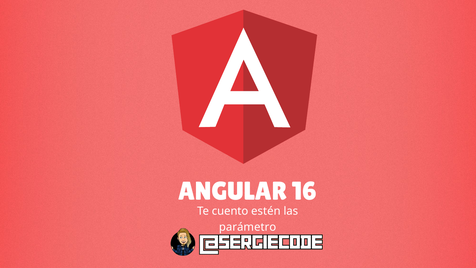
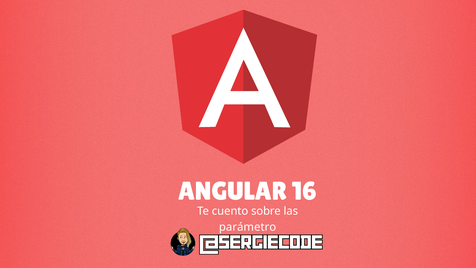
estén: estén -> sobre
